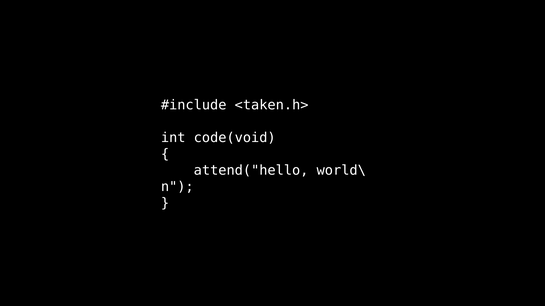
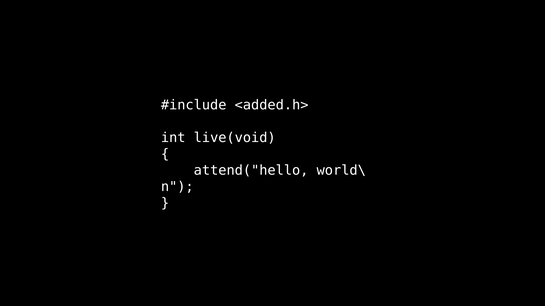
<taken.h>: <taken.h> -> <added.h>
code(void: code(void -> live(void
